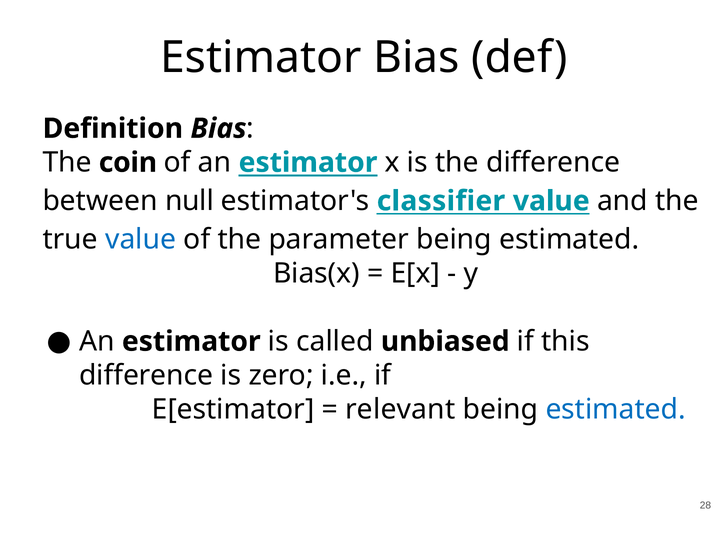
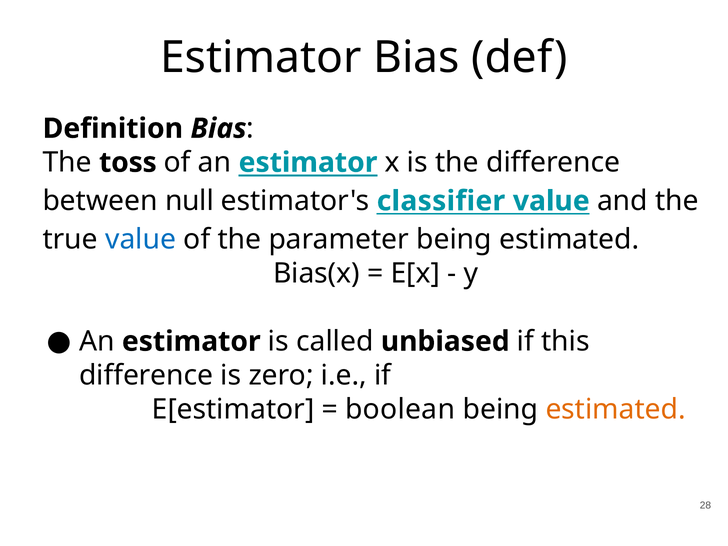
coin: coin -> toss
relevant: relevant -> boolean
estimated at (616, 409) colour: blue -> orange
